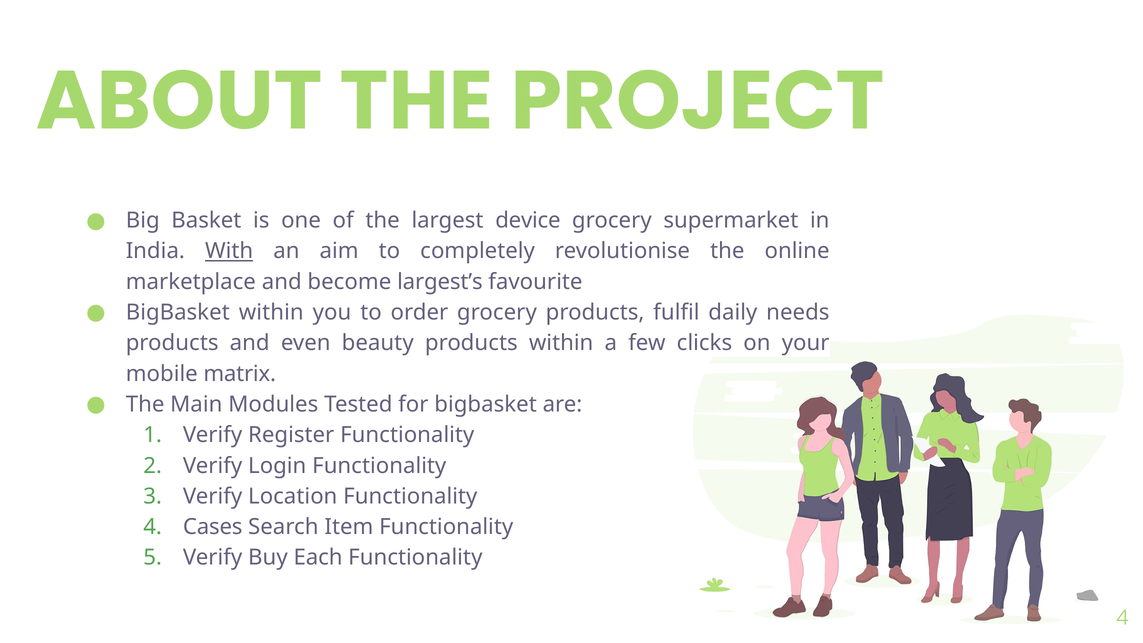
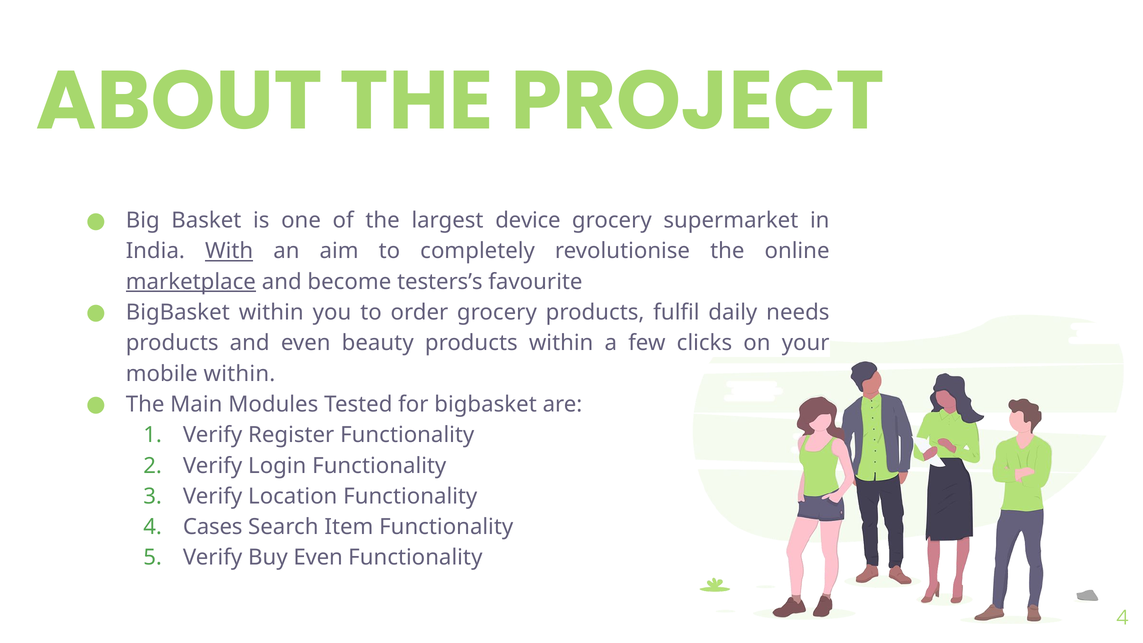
marketplace underline: none -> present
largest’s: largest’s -> testers’s
mobile matrix: matrix -> within
Buy Each: Each -> Even
